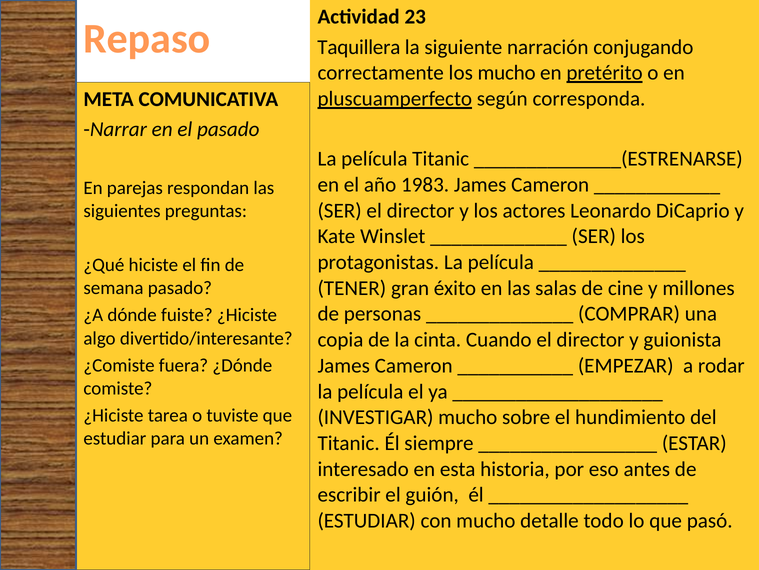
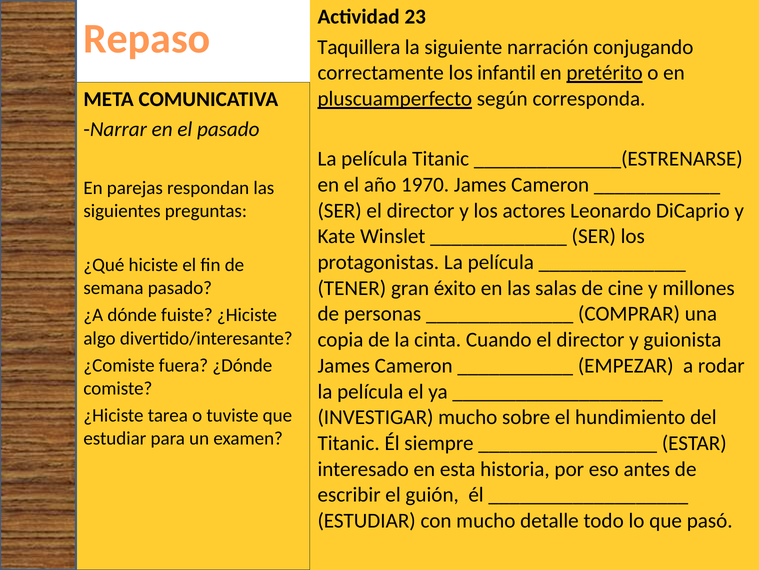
los mucho: mucho -> infantil
1983: 1983 -> 1970
